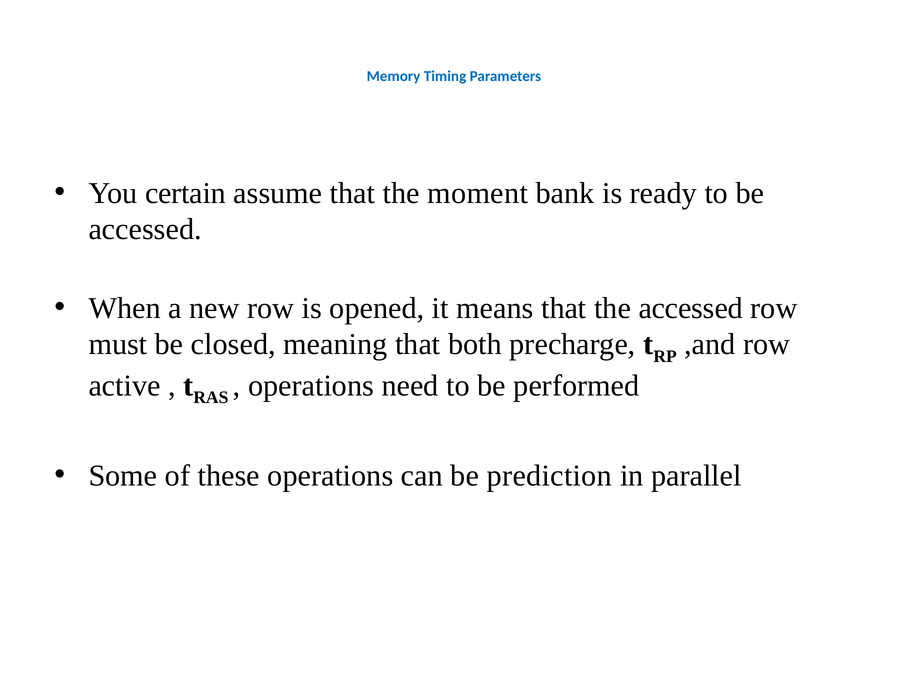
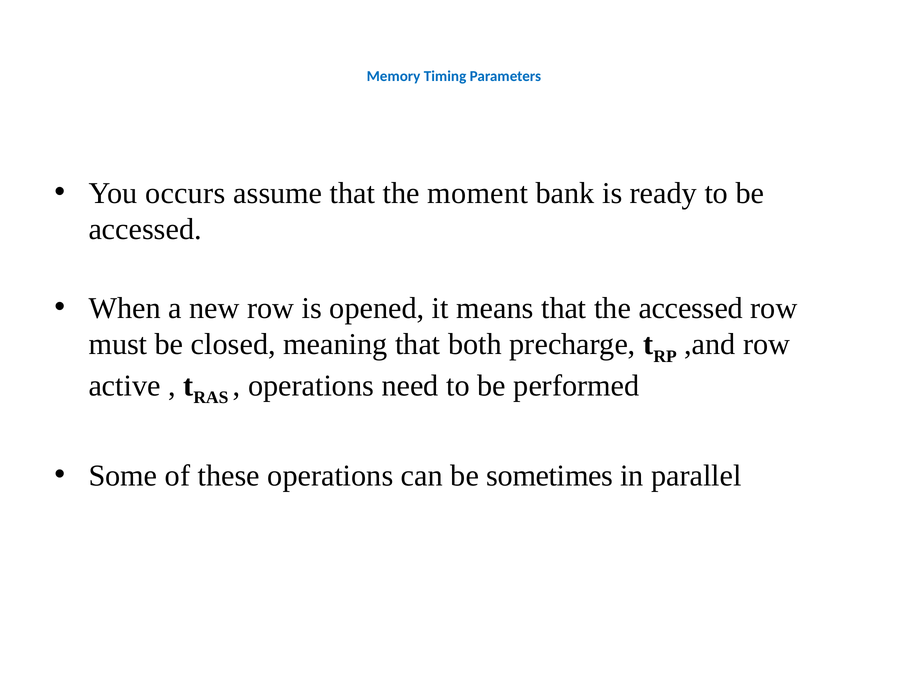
certain: certain -> occurs
prediction: prediction -> sometimes
